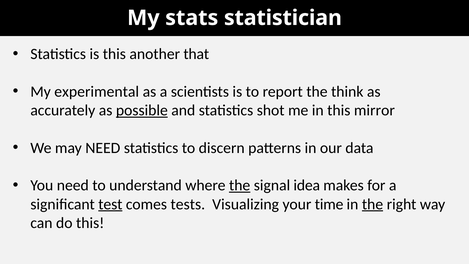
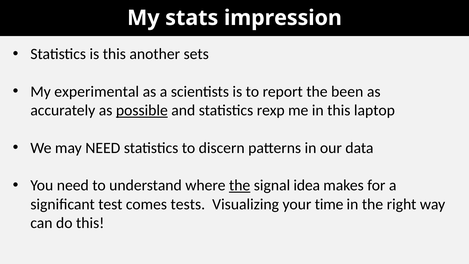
statistician: statistician -> impression
that: that -> sets
think: think -> been
shot: shot -> rexp
mirror: mirror -> laptop
test underline: present -> none
the at (373, 204) underline: present -> none
